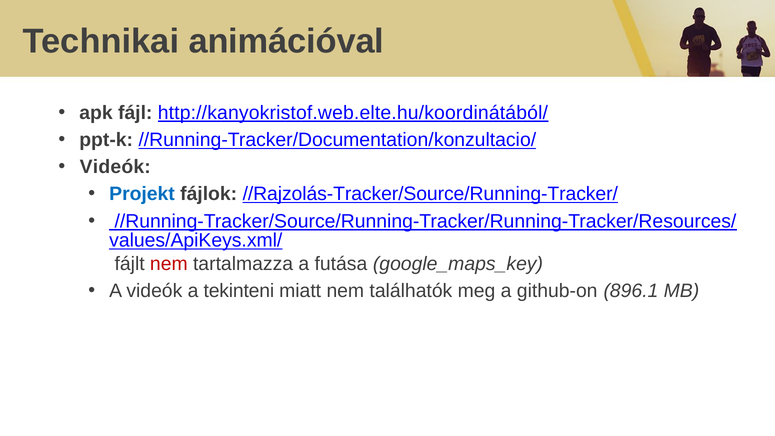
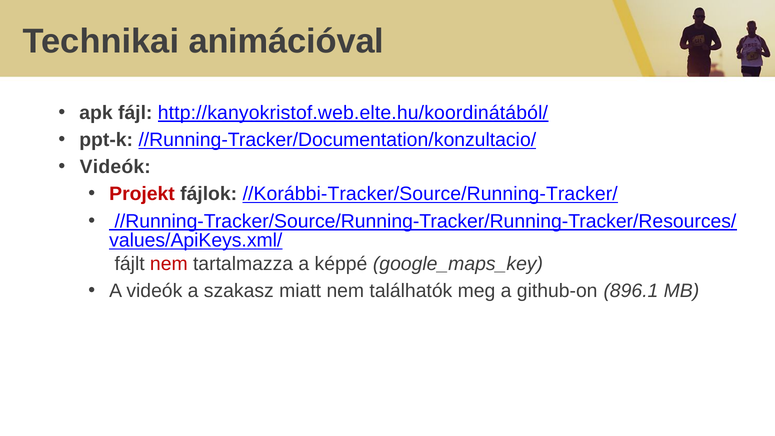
Projekt colour: blue -> red
//Rajzolás-Tracker/Source/Running-Tracker/: //Rajzolás-Tracker/Source/Running-Tracker/ -> //Korábbi-Tracker/Source/Running-Tracker/
futása: futása -> képpé
tekinteni: tekinteni -> szakasz
